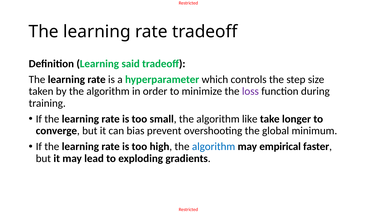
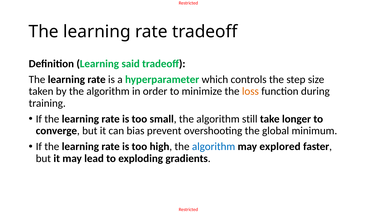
loss colour: purple -> orange
like: like -> still
empirical: empirical -> explored
